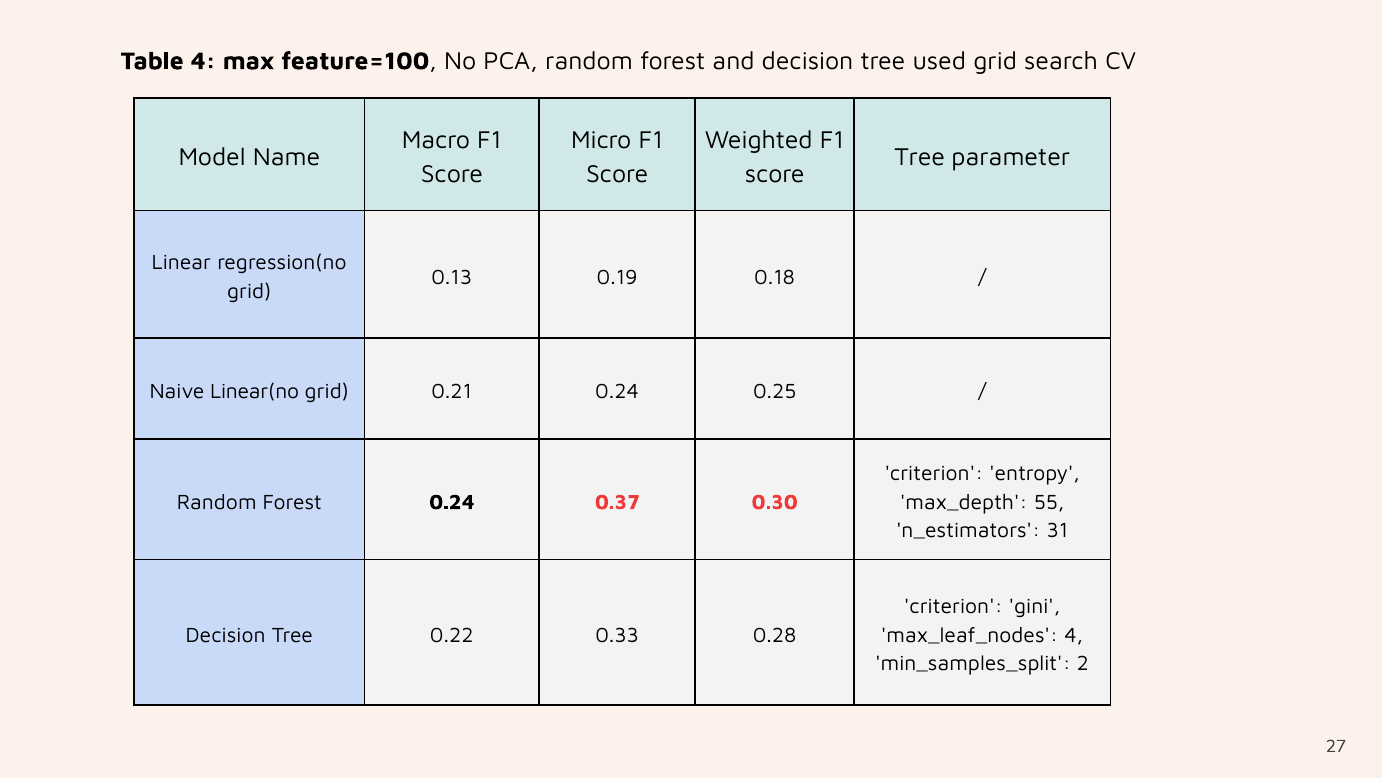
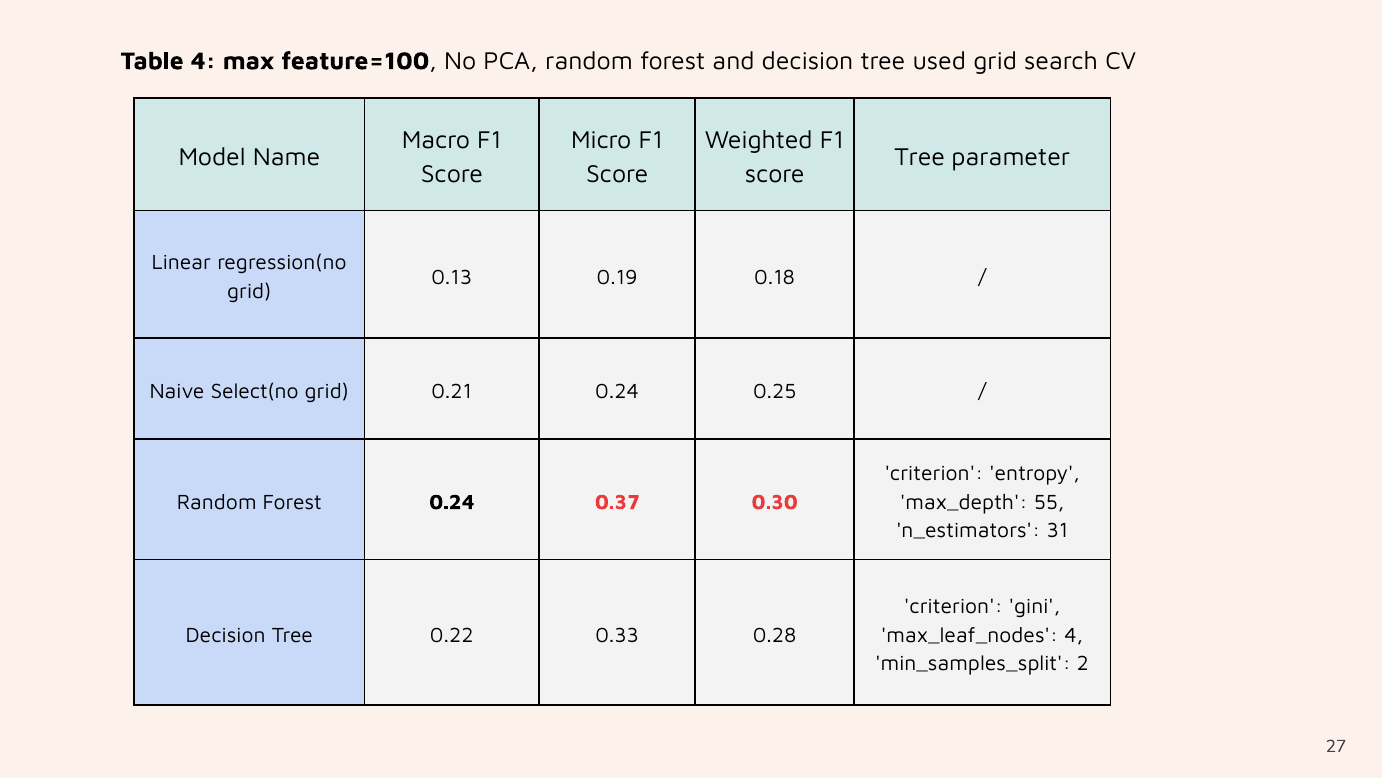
Linear(no: Linear(no -> Select(no
